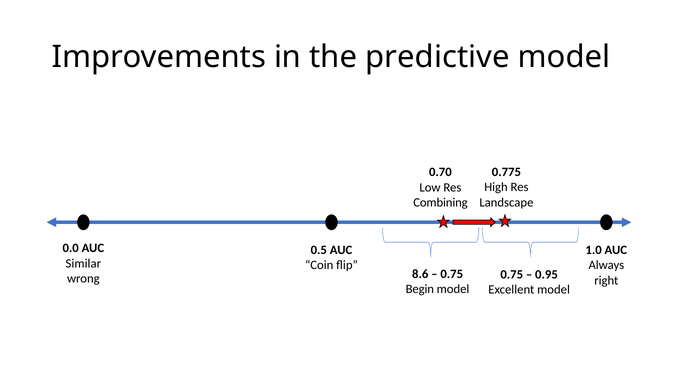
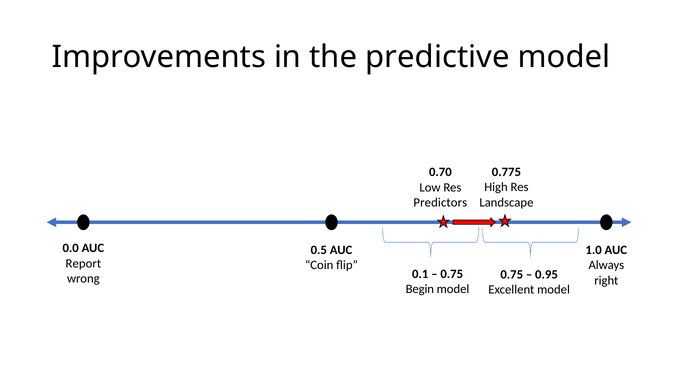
Combining: Combining -> Predictors
Similar: Similar -> Report
8.6: 8.6 -> 0.1
